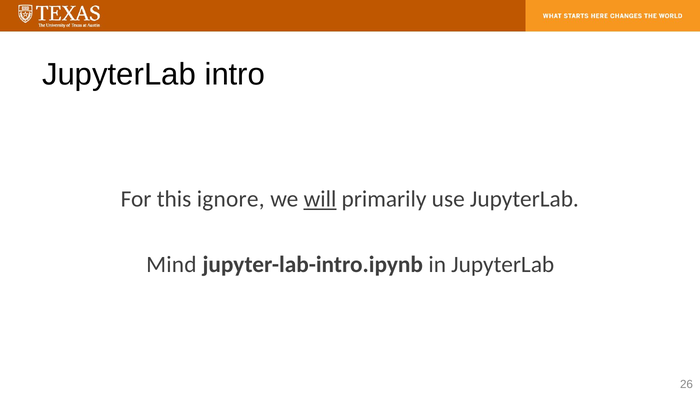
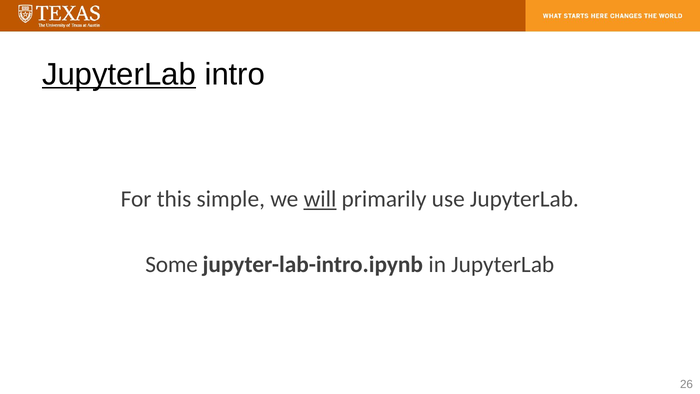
JupyterLab at (119, 74) underline: none -> present
ignore: ignore -> simple
Mind: Mind -> Some
